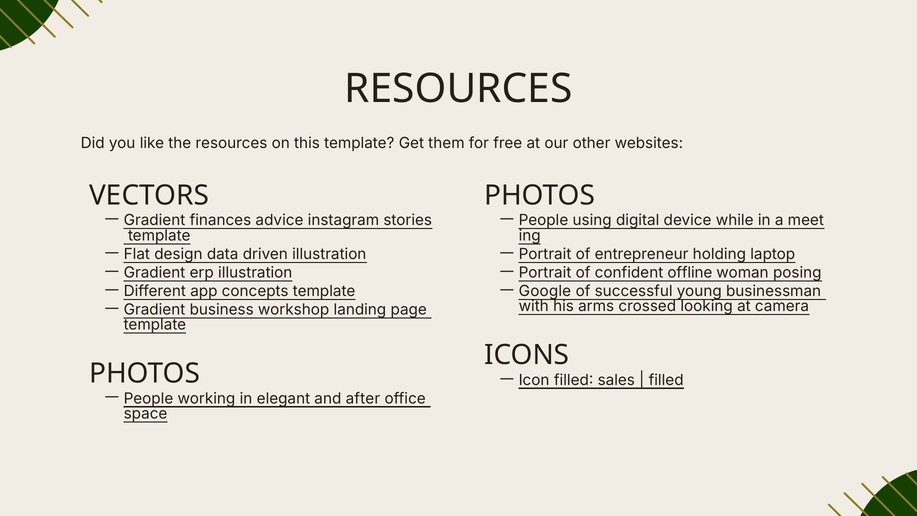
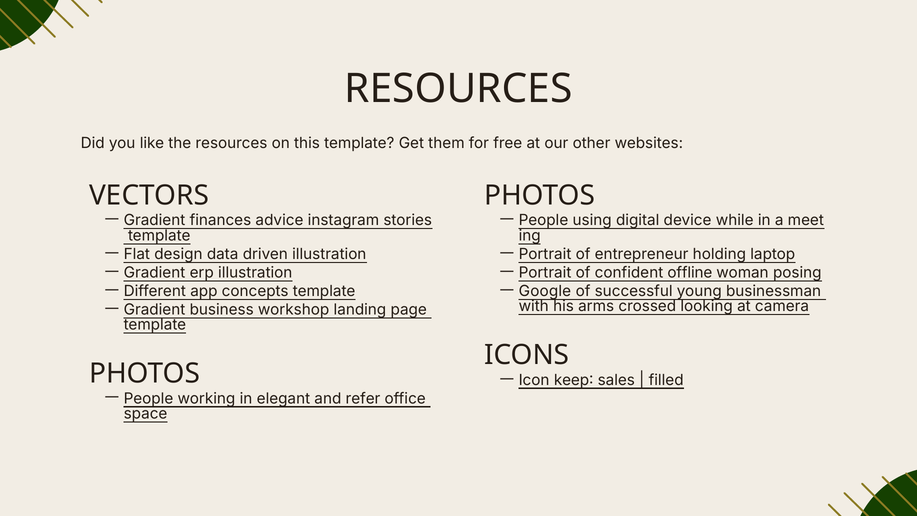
Icon filled: filled -> keep
after: after -> refer
